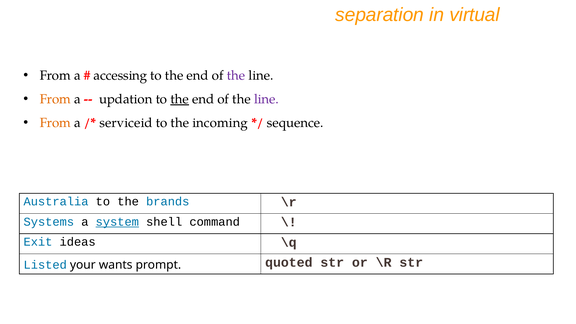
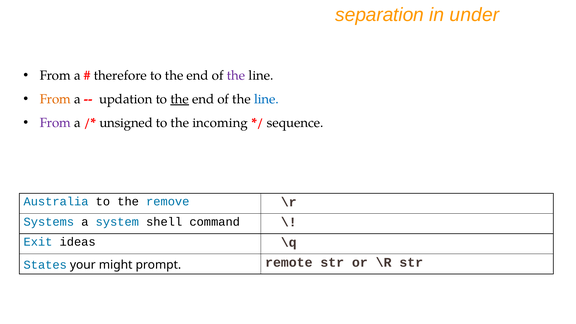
virtual: virtual -> under
accessing: accessing -> therefore
line at (266, 99) colour: purple -> blue
From at (55, 123) colour: orange -> purple
serviceid: serviceid -> unsigned
brands: brands -> remove
system underline: present -> none
Listed: Listed -> States
wants: wants -> might
quoted: quoted -> remote
